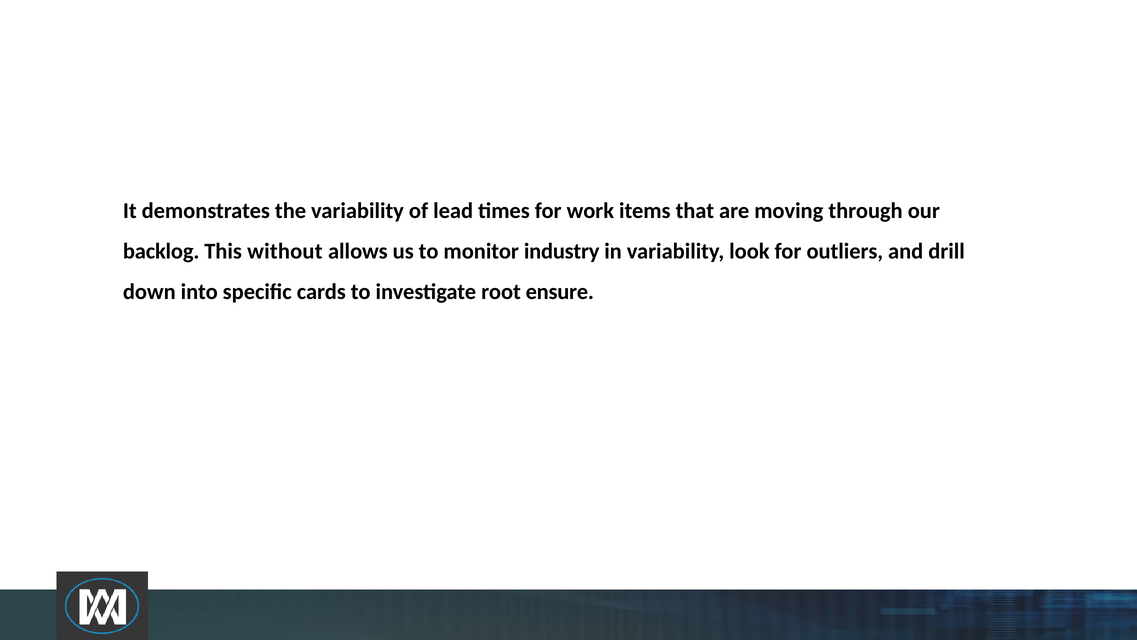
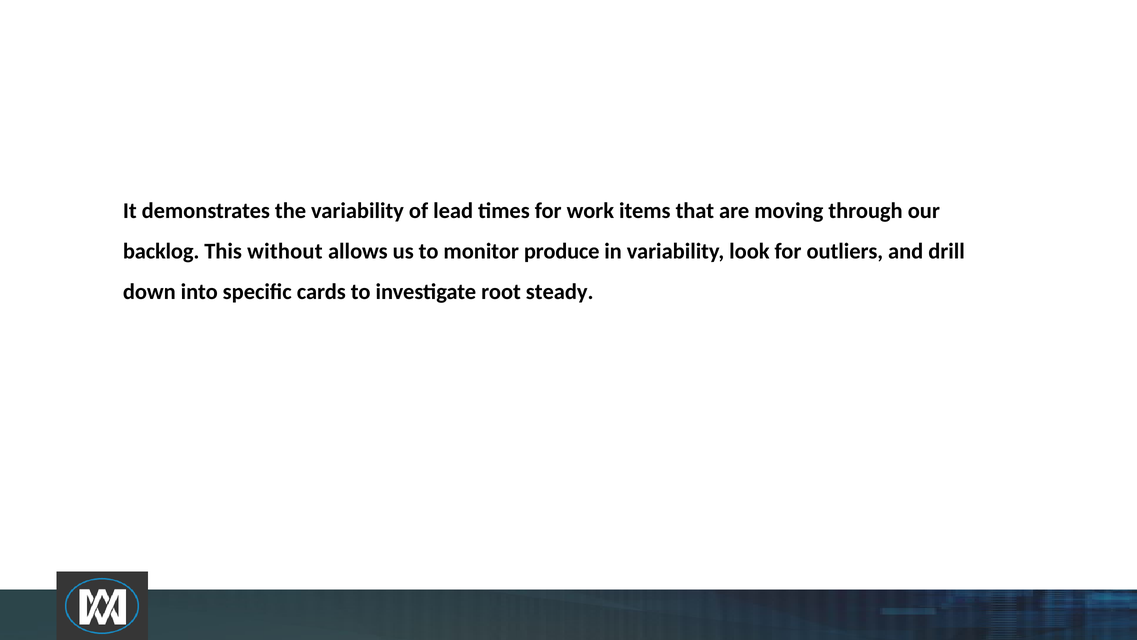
industry: industry -> produce
ensure: ensure -> steady
